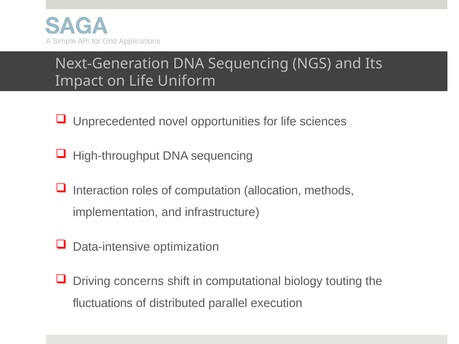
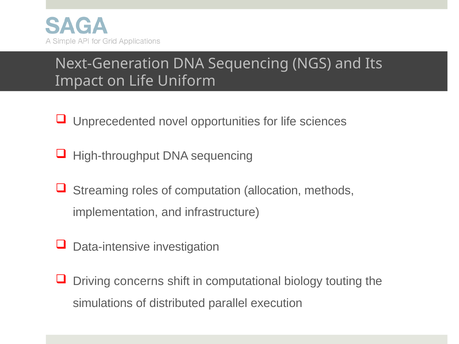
Interaction: Interaction -> Streaming
optimization: optimization -> investigation
fluctuations: fluctuations -> simulations
